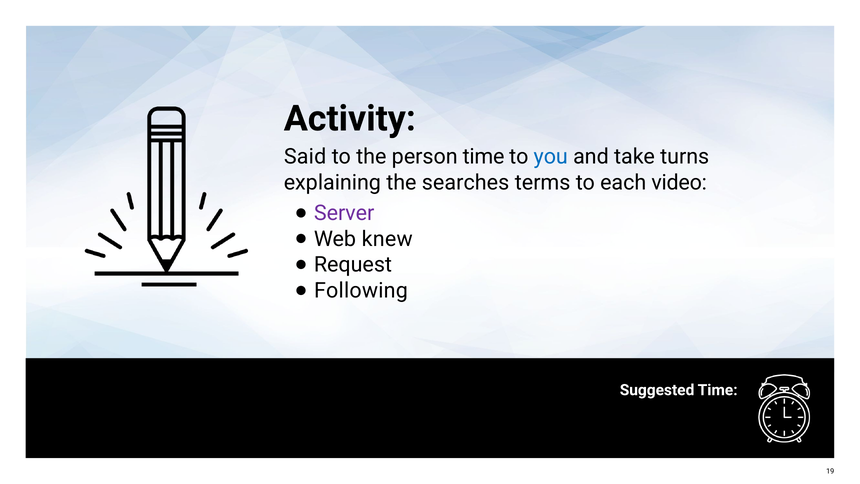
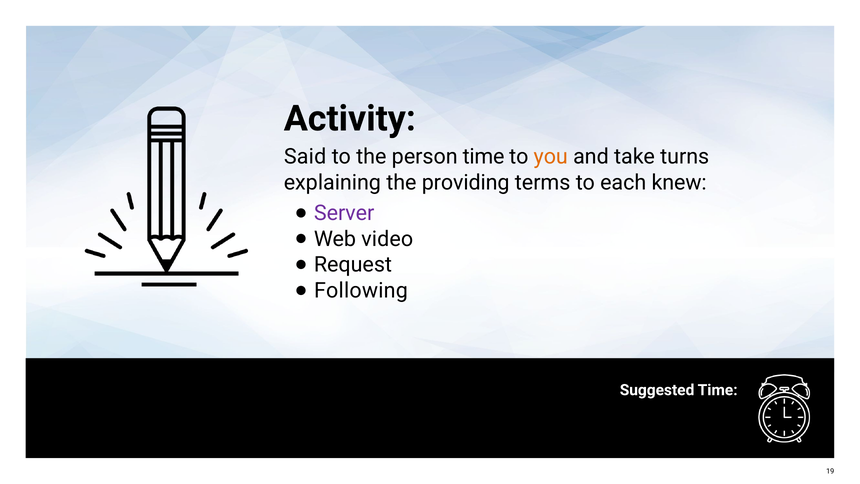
you colour: blue -> orange
searches: searches -> providing
video: video -> knew
knew: knew -> video
